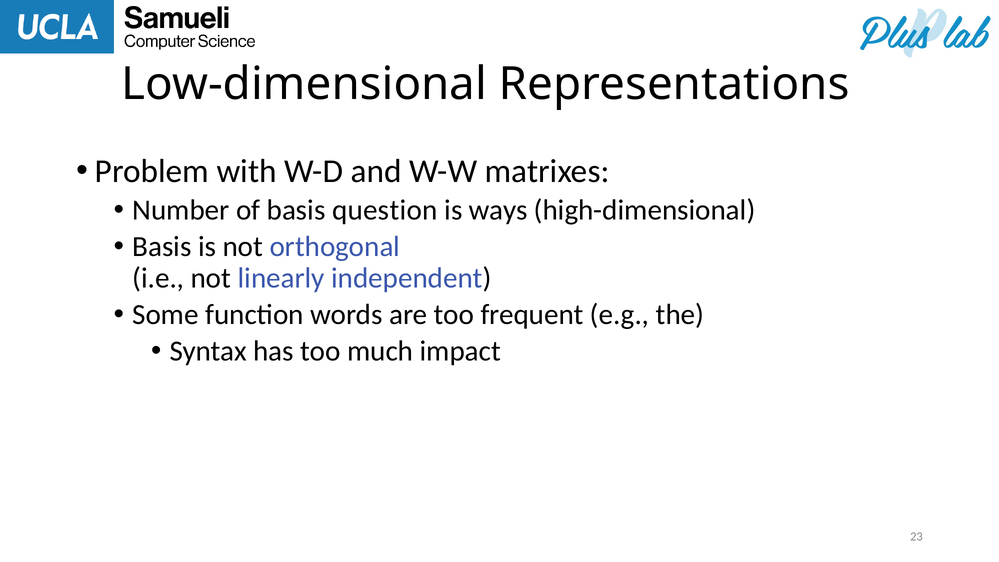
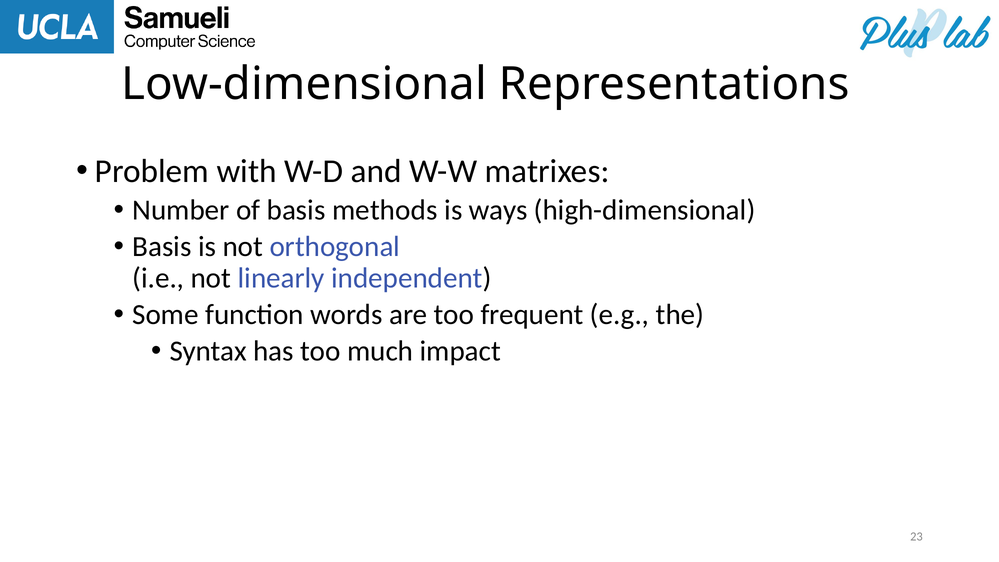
question: question -> methods
